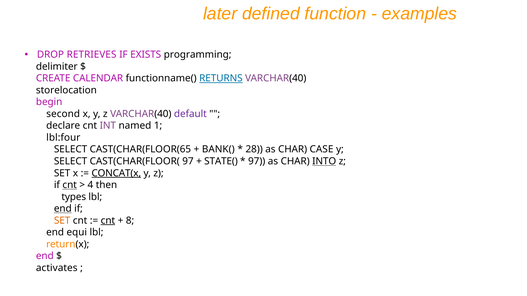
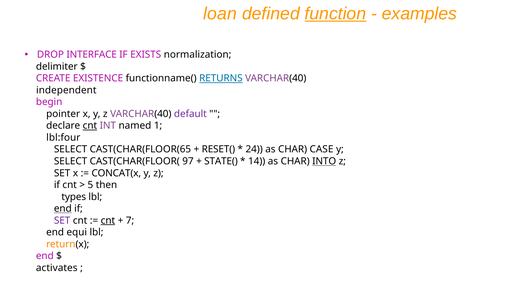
later: later -> loan
function underline: none -> present
RETRIEVES: RETRIEVES -> INTERFACE
programming: programming -> normalization
CALENDAR: CALENDAR -> EXISTENCE
storelocation: storelocation -> independent
second: second -> pointer
cnt at (90, 126) underline: none -> present
BANK(: BANK( -> RESET(
28: 28 -> 24
97 at (257, 161): 97 -> 14
CONCAT(x underline: present -> none
cnt at (70, 185) underline: present -> none
4: 4 -> 5
SET at (62, 221) colour: orange -> purple
8: 8 -> 7
